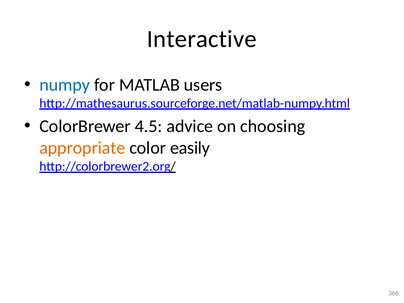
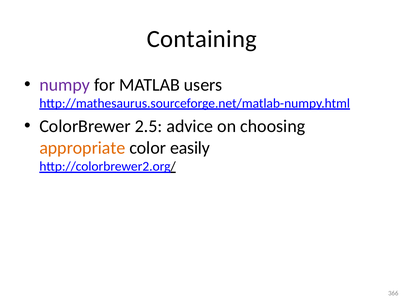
Interactive: Interactive -> Containing
numpy colour: blue -> purple
4.5: 4.5 -> 2.5
